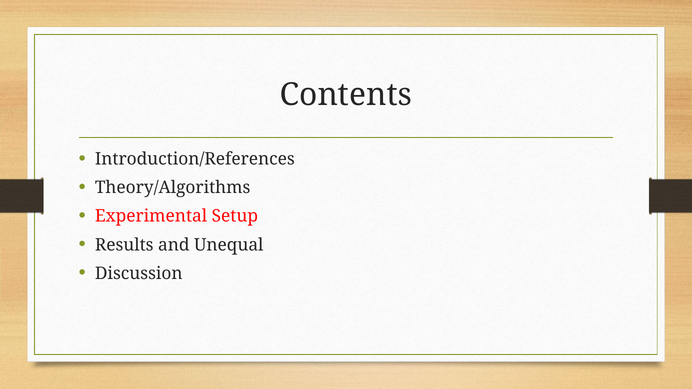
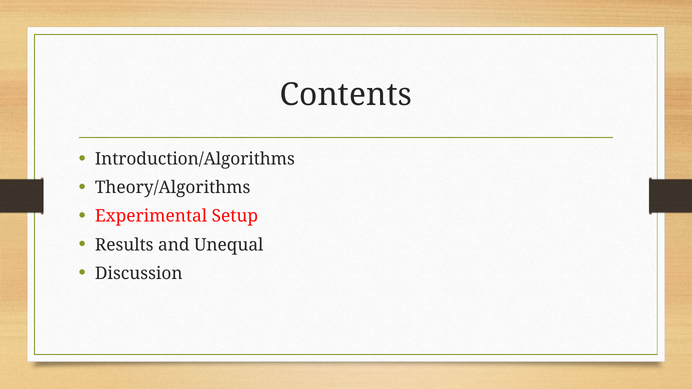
Introduction/References: Introduction/References -> Introduction/Algorithms
